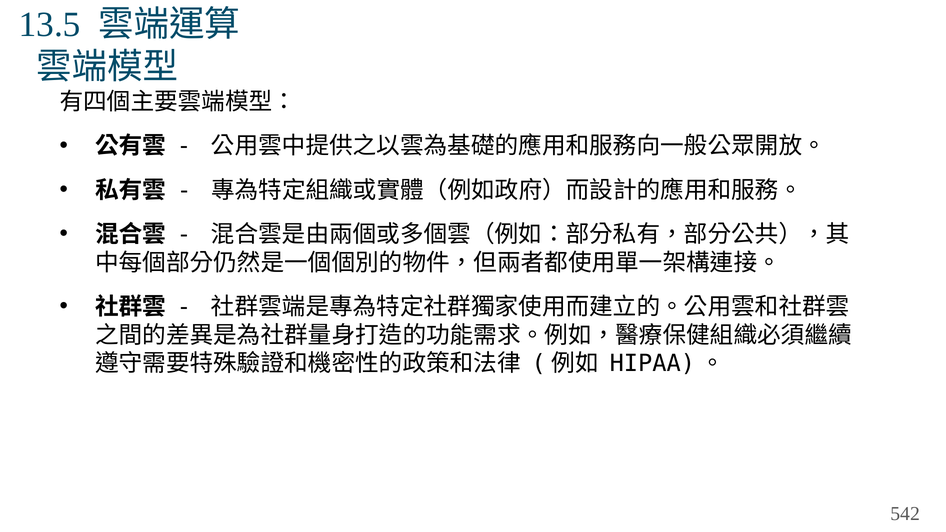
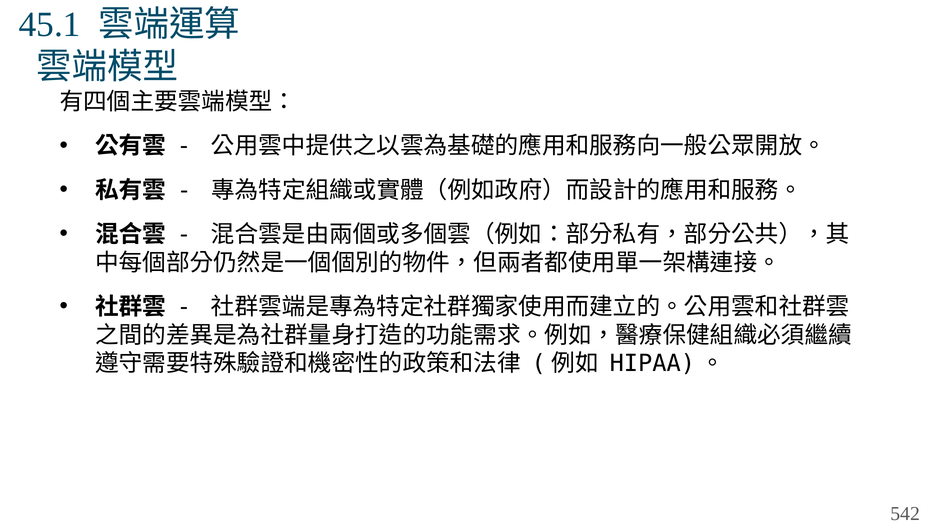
13.5: 13.5 -> 45.1
